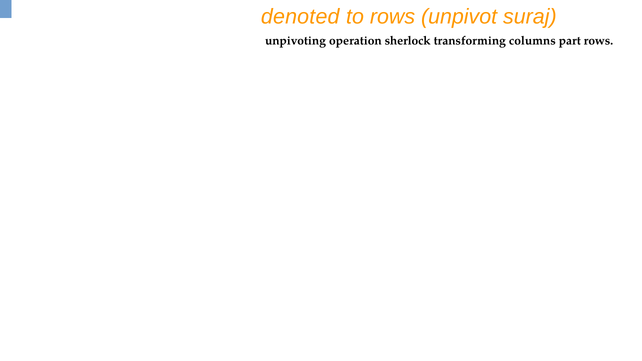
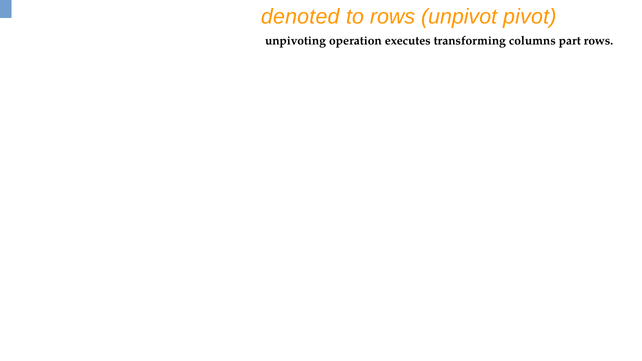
suraj: suraj -> pivot
sherlock: sherlock -> executes
